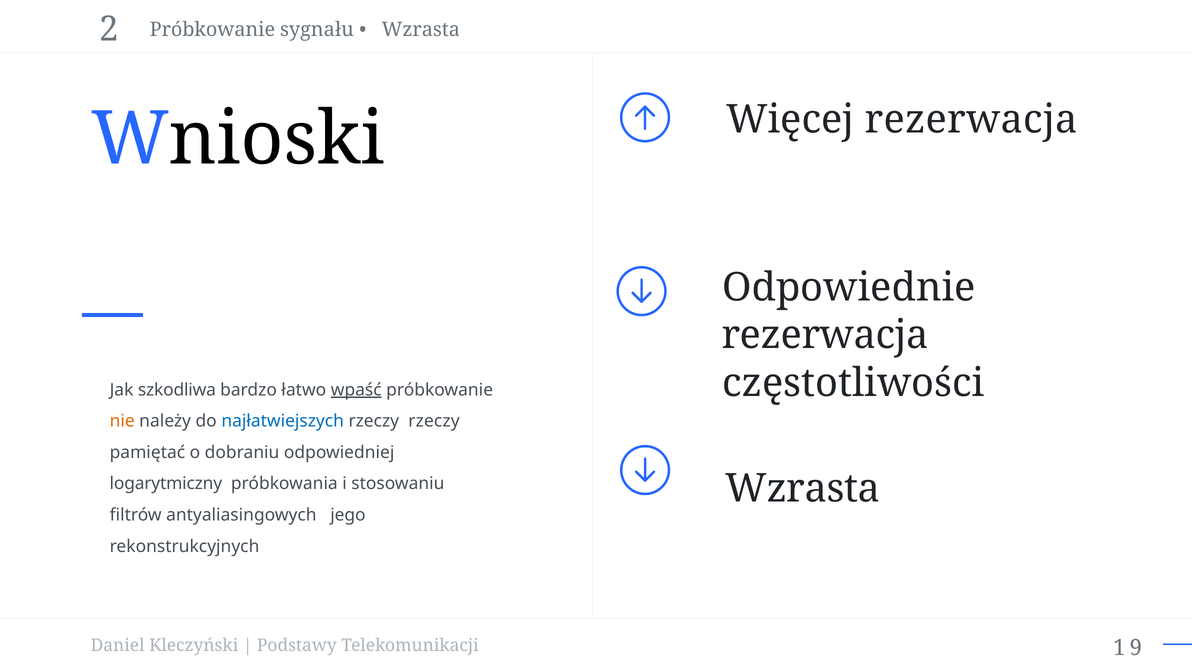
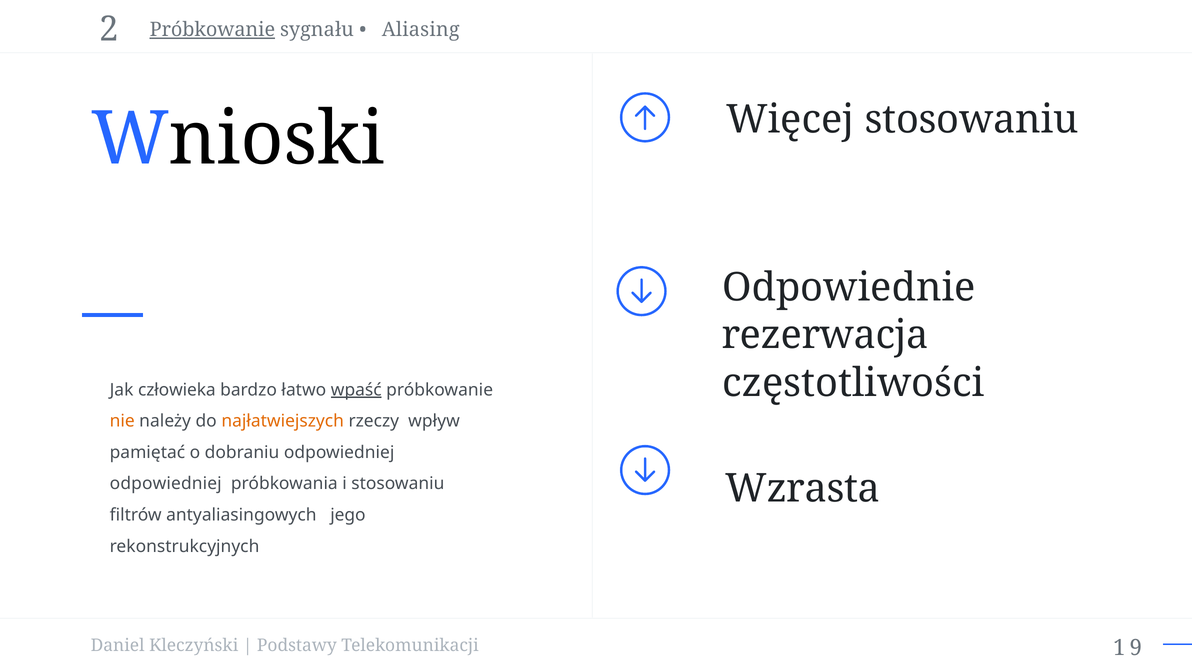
Próbkowanie at (212, 30) underline: none -> present
Wzrasta at (421, 30): Wzrasta -> Aliasing
Więcej rezerwacja: rezerwacja -> stosowaniu
szkodliwa: szkodliwa -> człowieka
najłatwiejszych colour: blue -> orange
rzeczy rzeczy: rzeczy -> wpływ
logarytmiczny at (166, 483): logarytmiczny -> odpowiedniej
